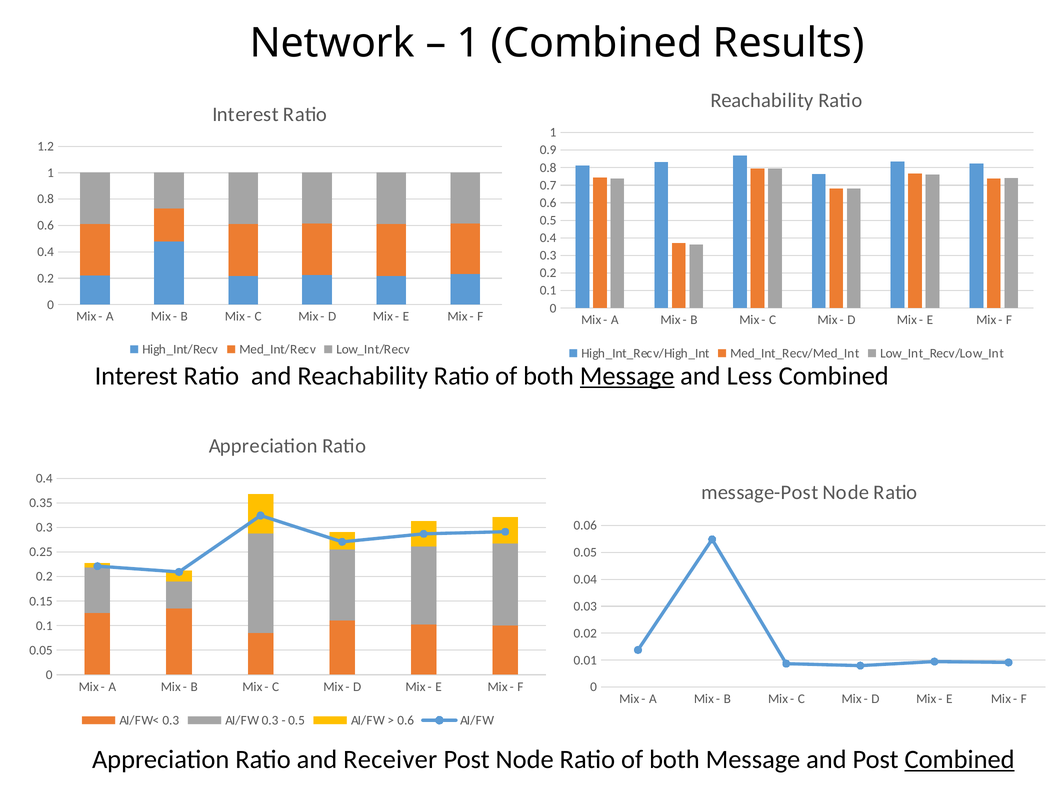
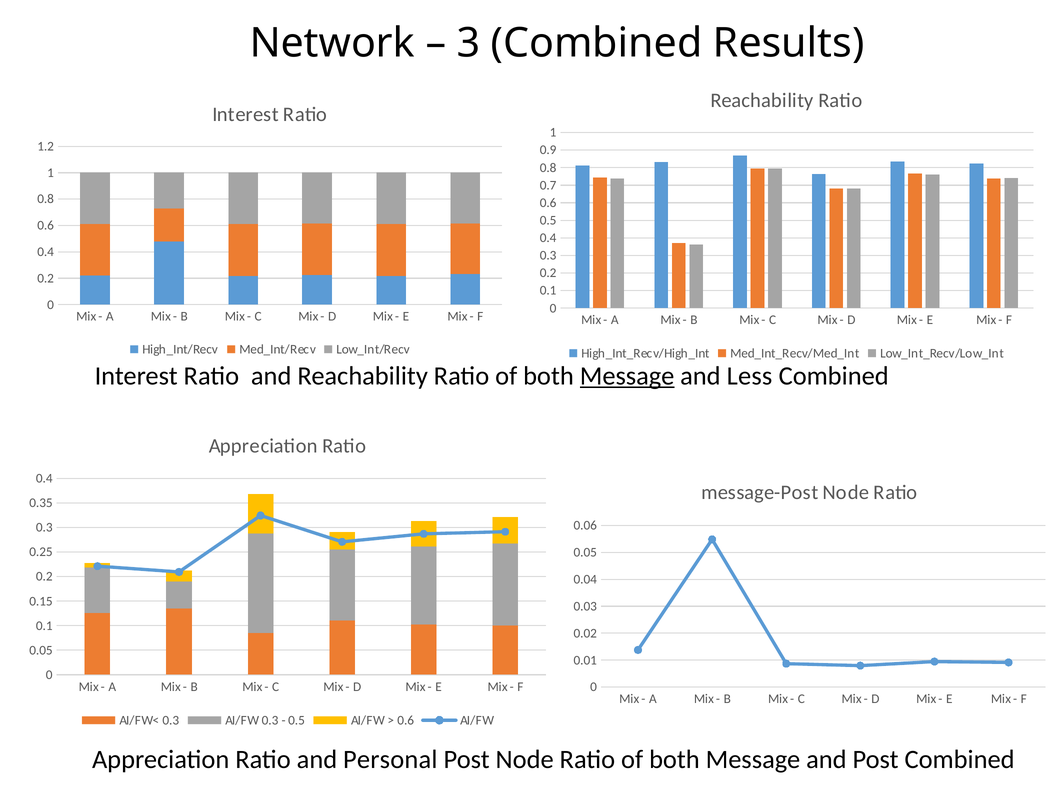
1 at (469, 43): 1 -> 3
Receiver: Receiver -> Personal
Combined at (960, 760) underline: present -> none
